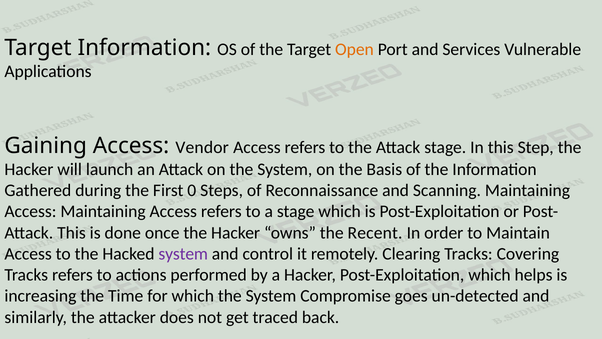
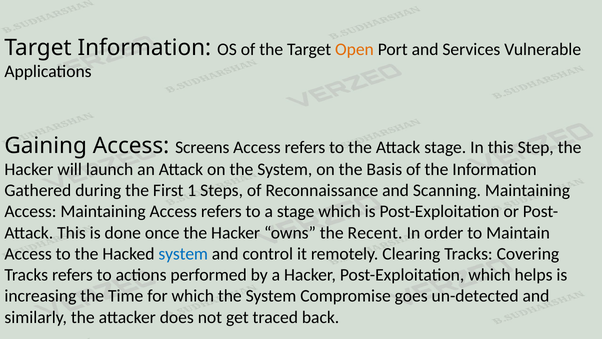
Vendor: Vendor -> Screens
0: 0 -> 1
system at (183, 254) colour: purple -> blue
